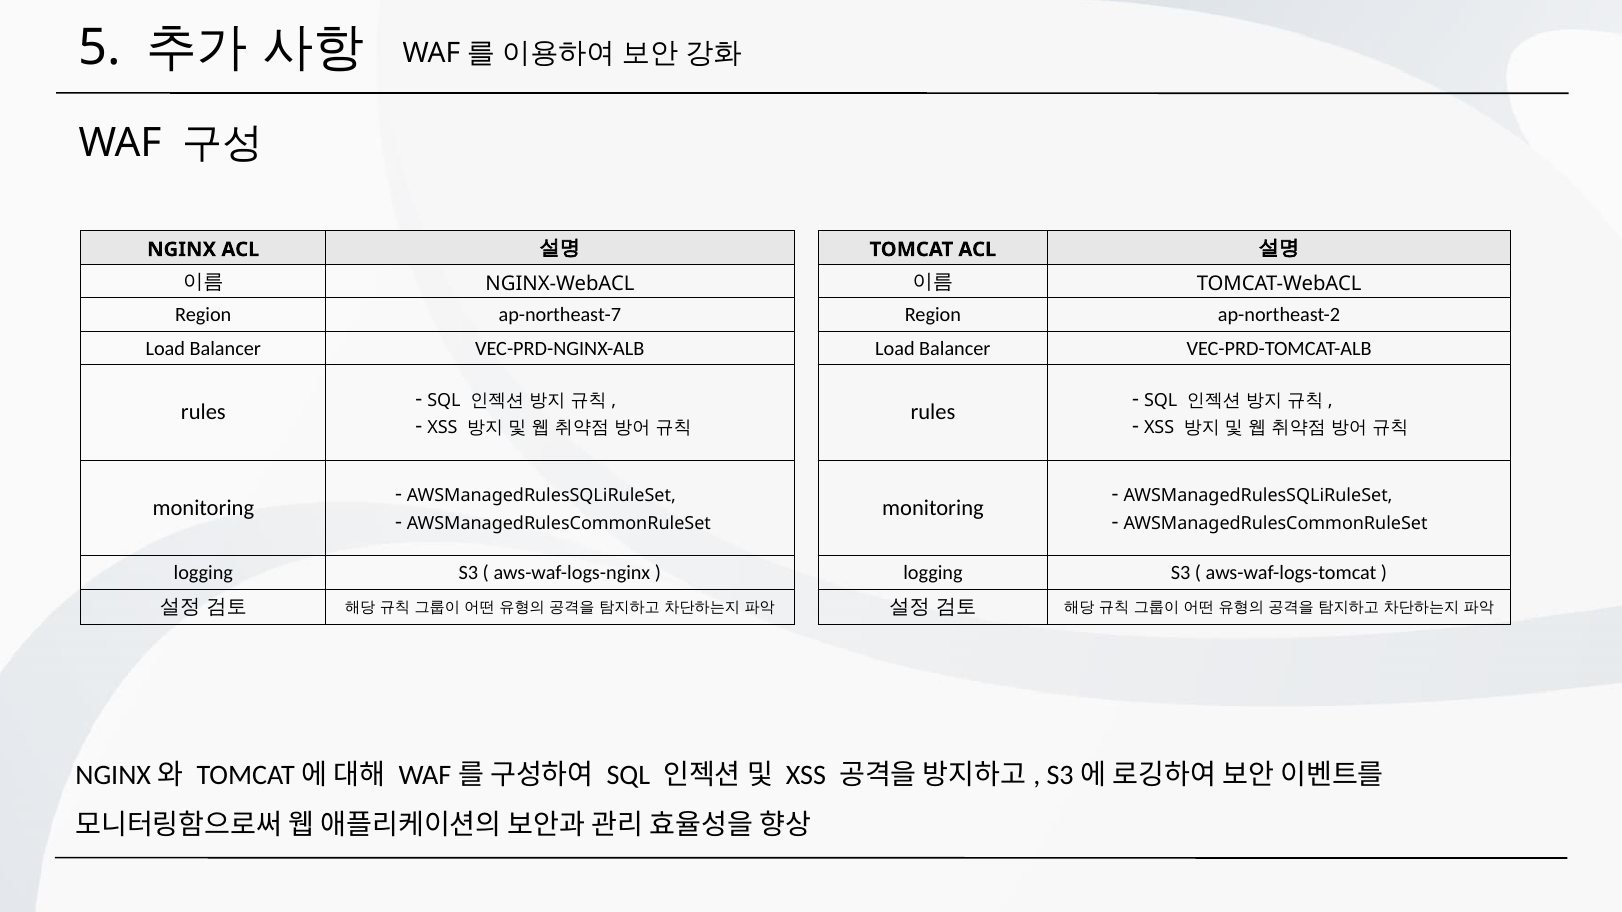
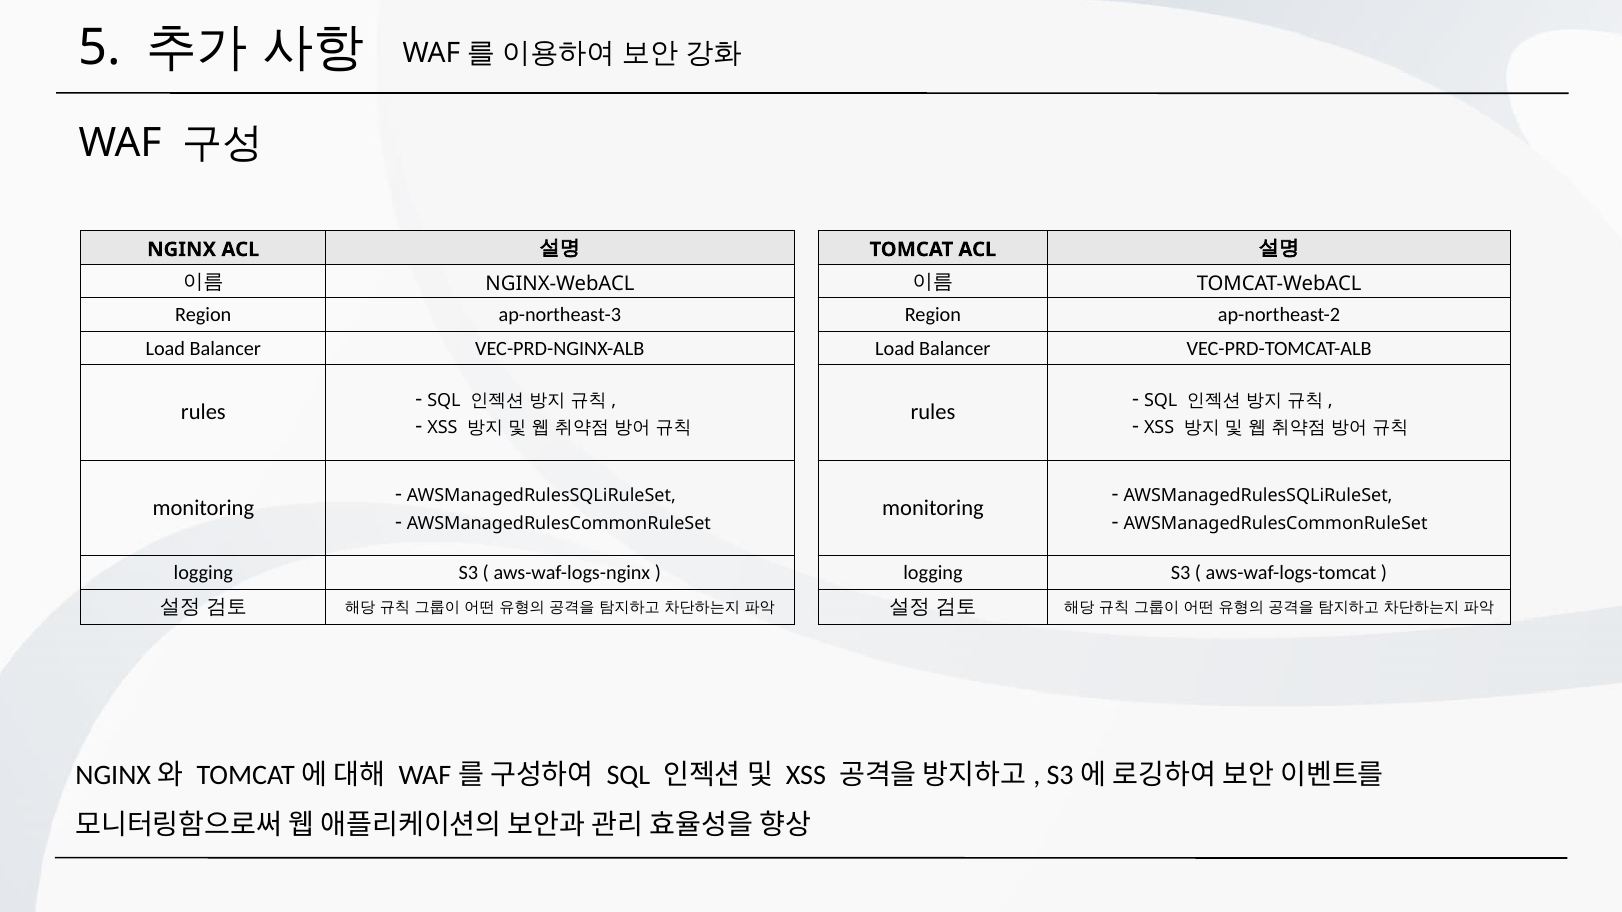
ap-northeast-7: ap-northeast-7 -> ap-northeast-3
